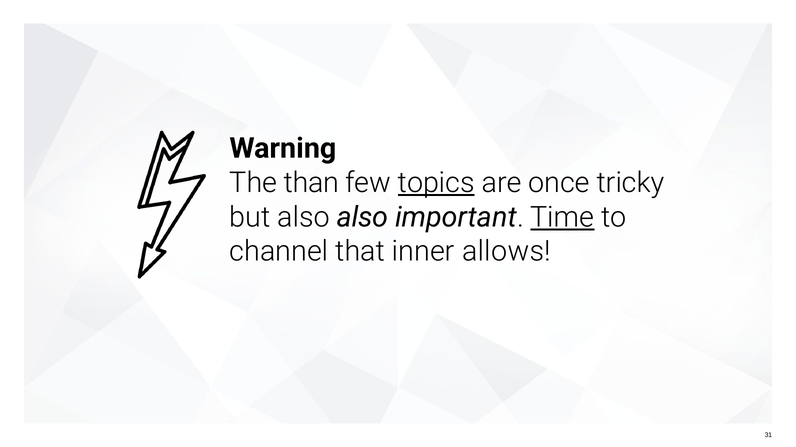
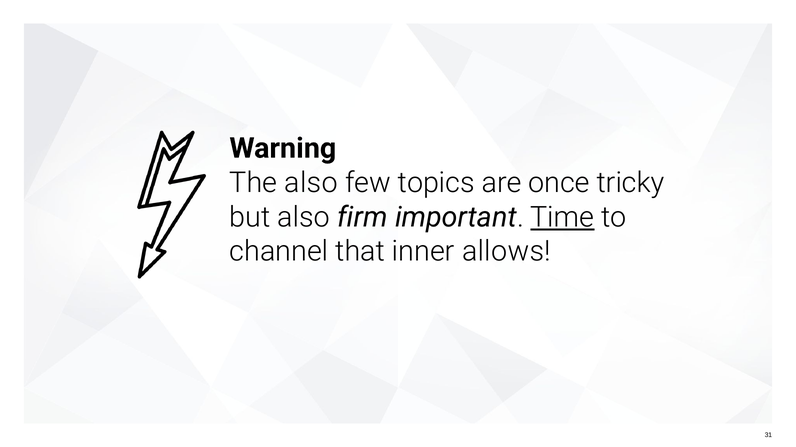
The than: than -> also
topics underline: present -> none
also also: also -> firm
